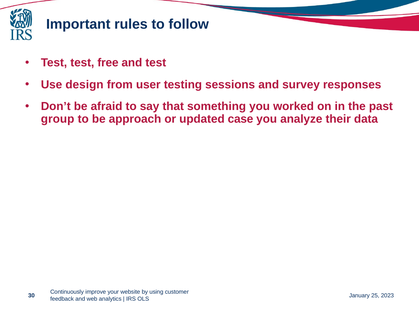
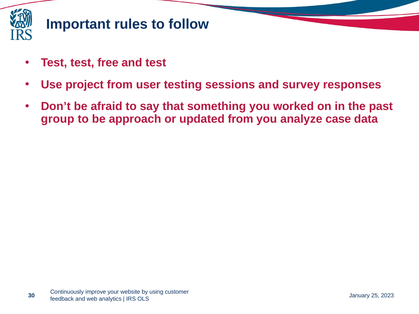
design: design -> project
updated case: case -> from
their: their -> case
